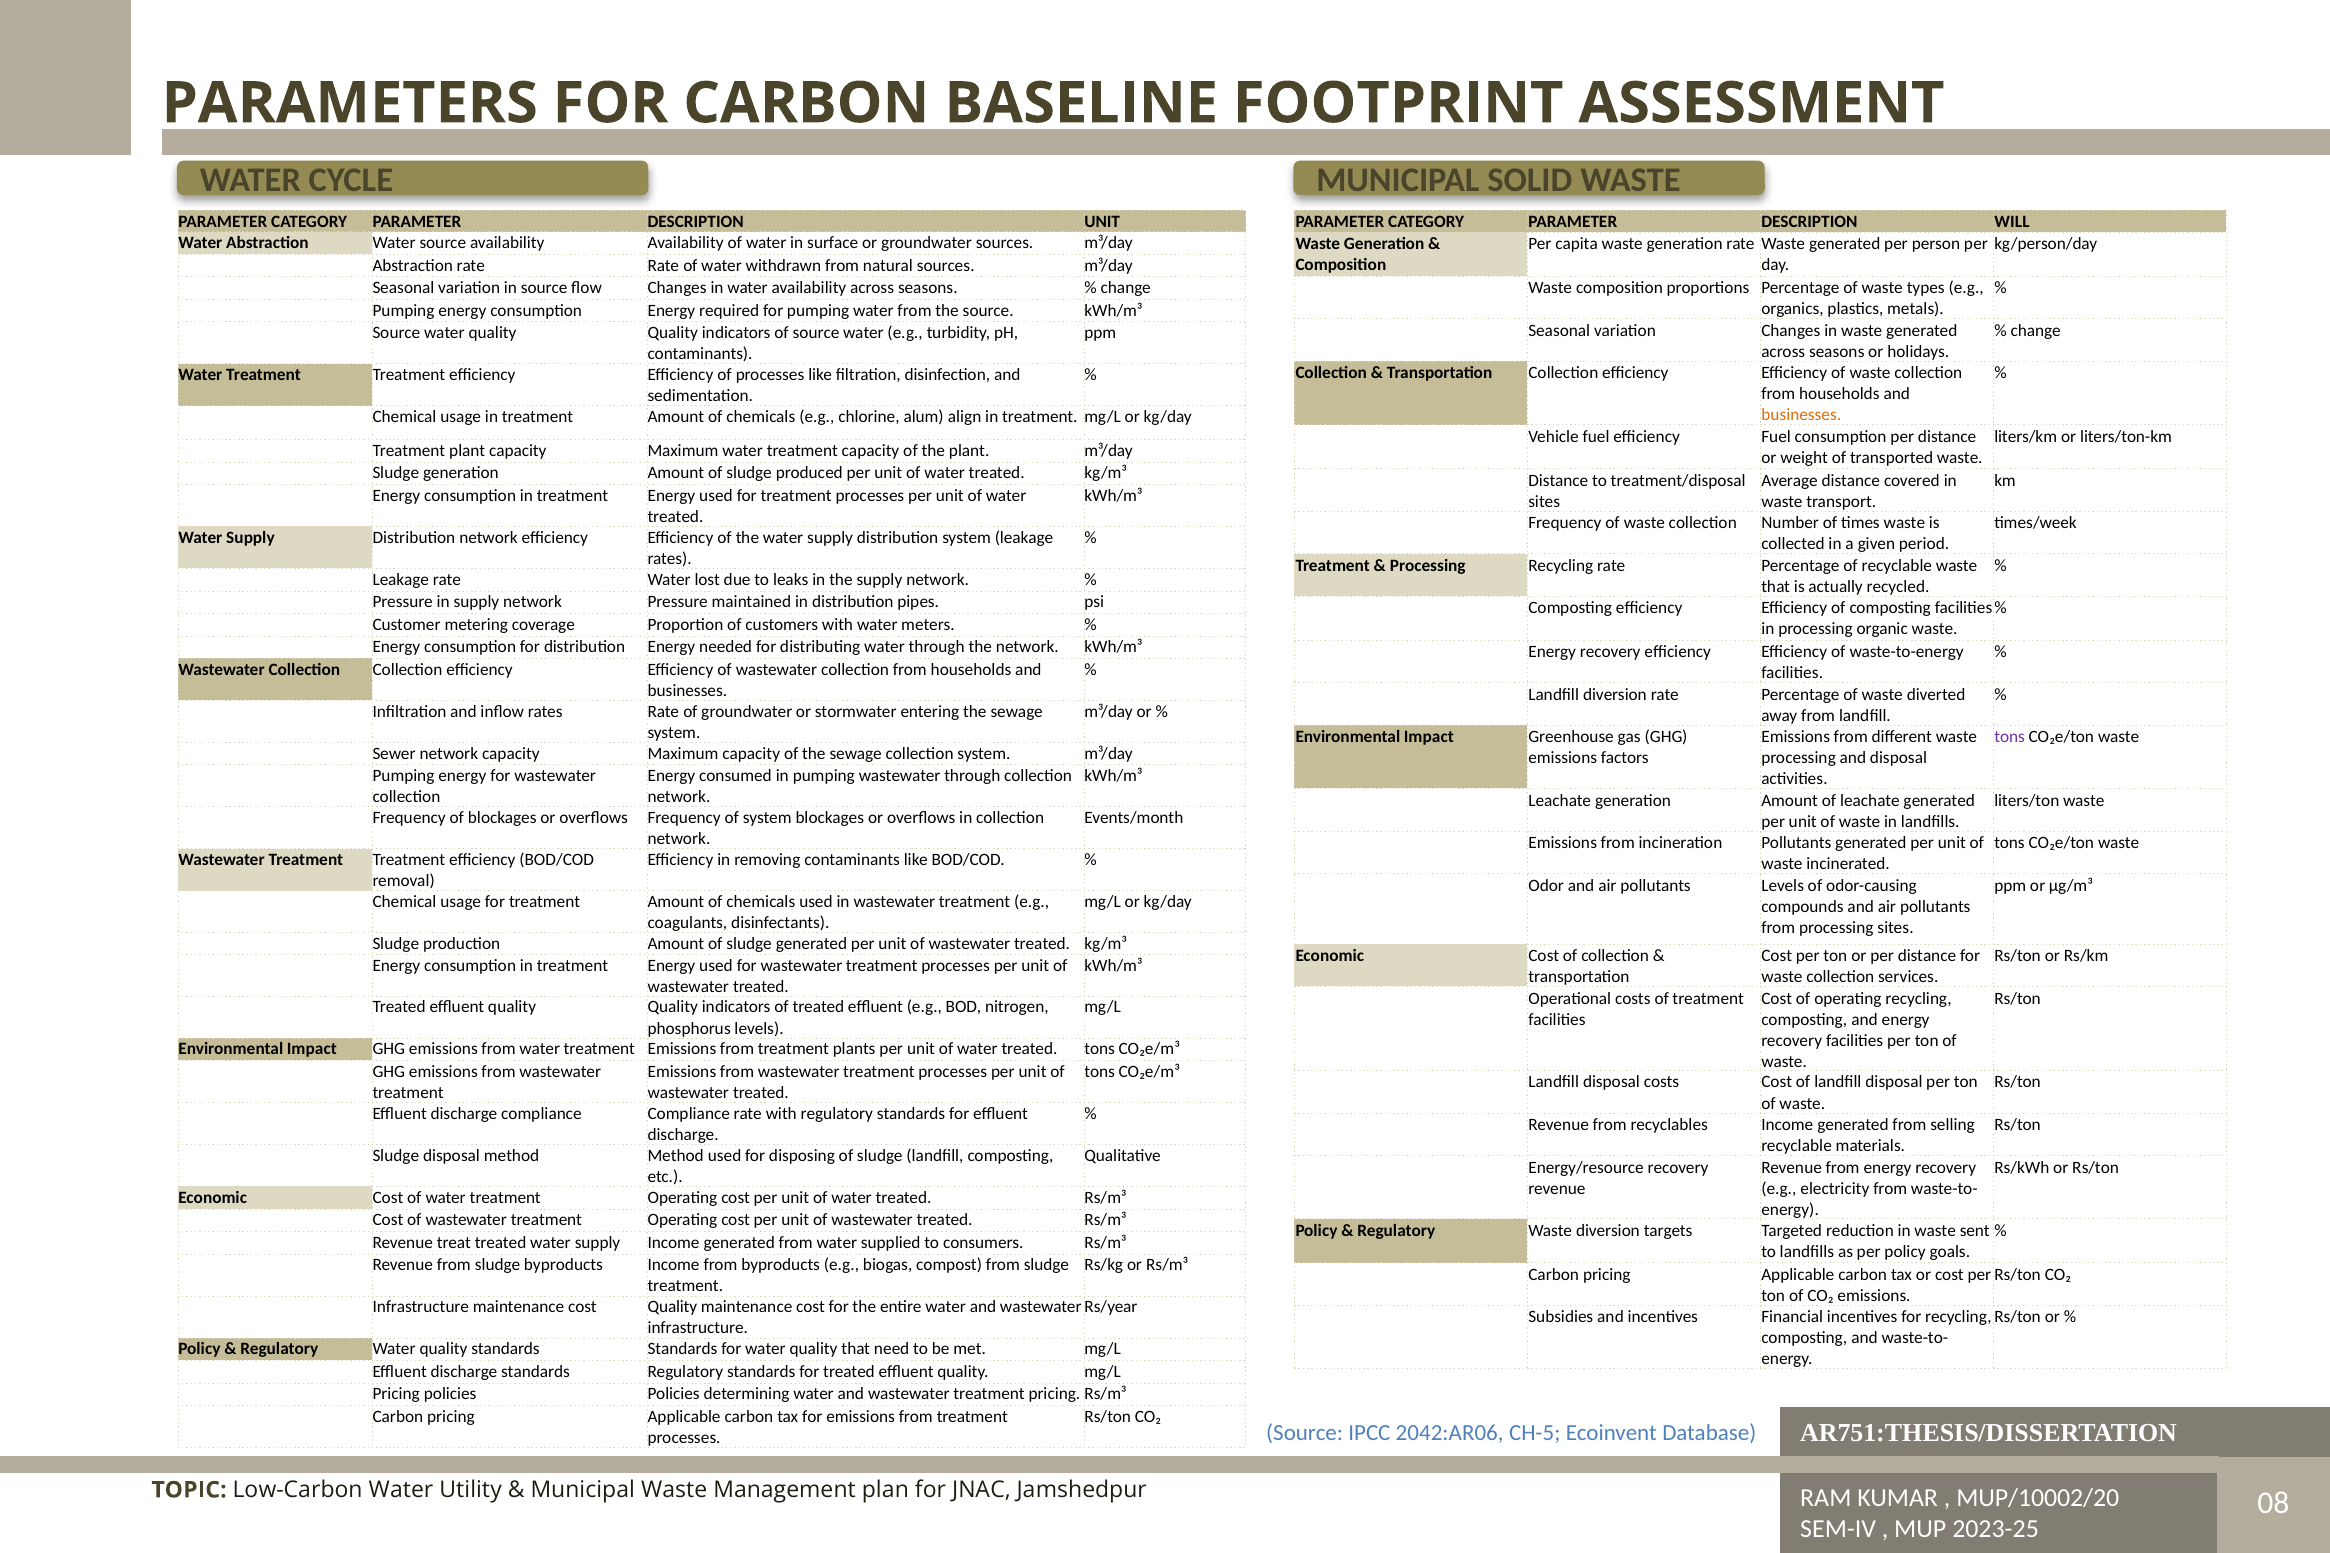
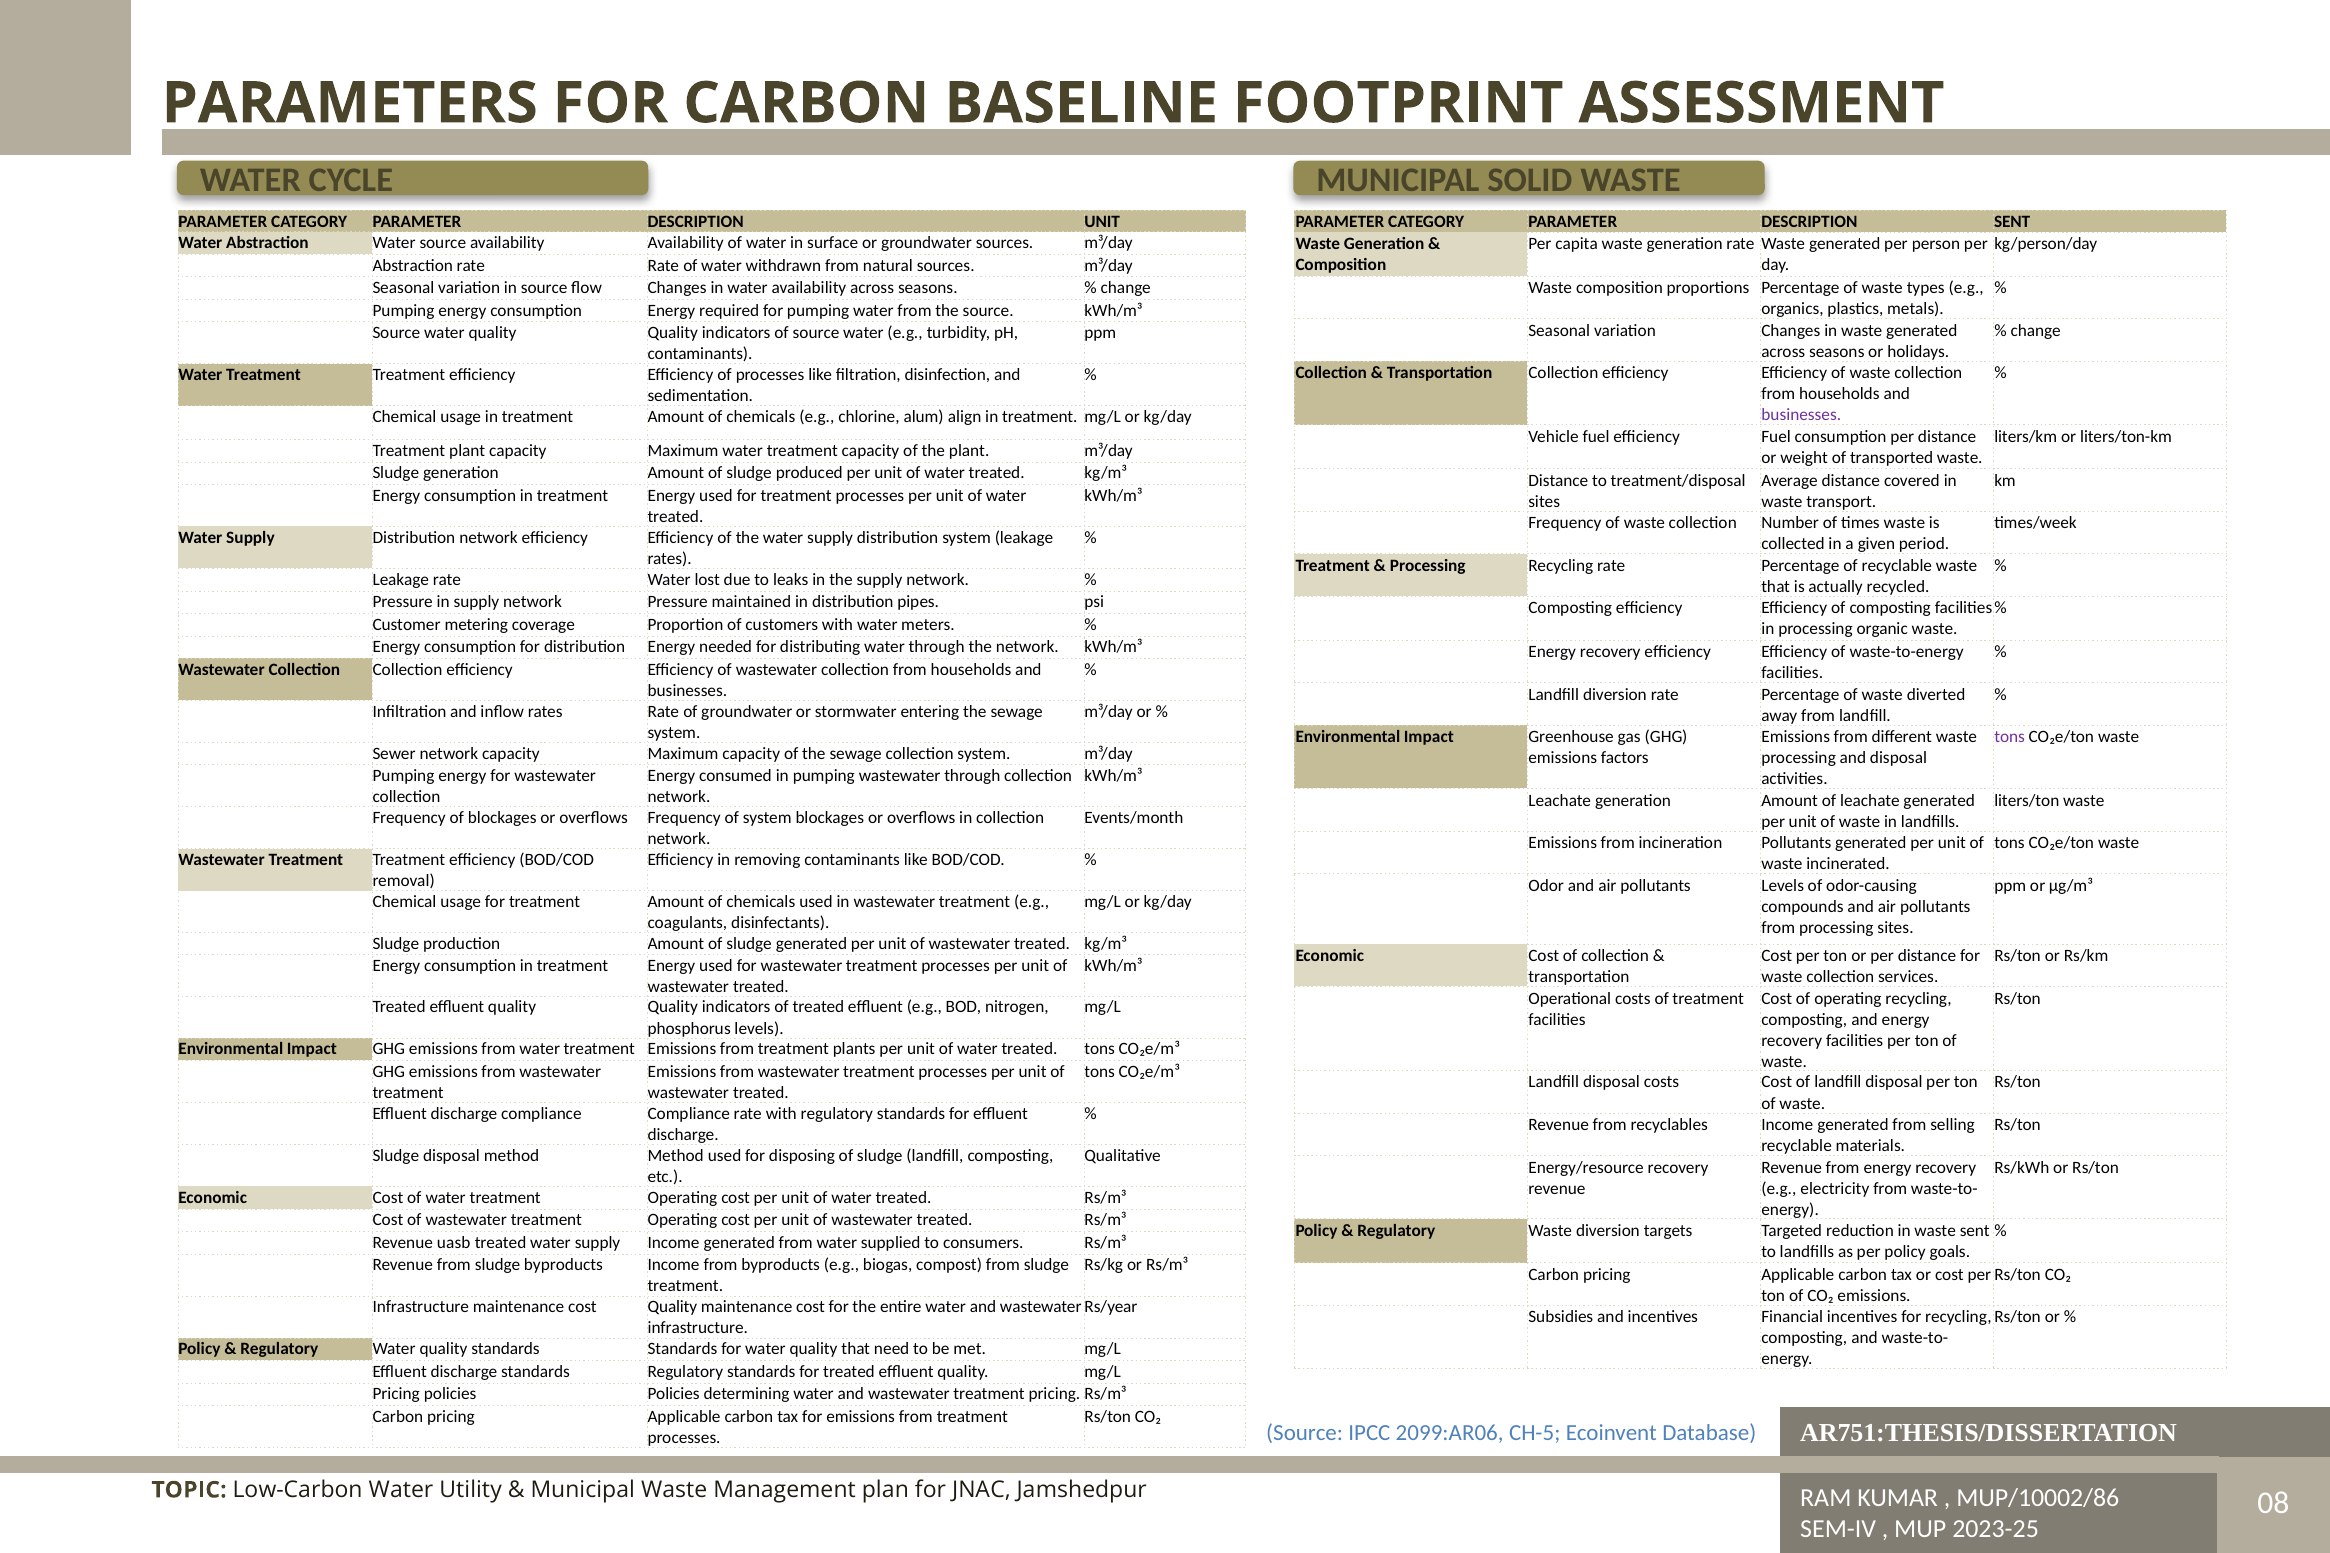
DESCRIPTION WILL: WILL -> SENT
businesses at (1801, 415) colour: orange -> purple
treat: treat -> uasb
2042:AR06: 2042:AR06 -> 2099:AR06
MUP/10002/20: MUP/10002/20 -> MUP/10002/86
